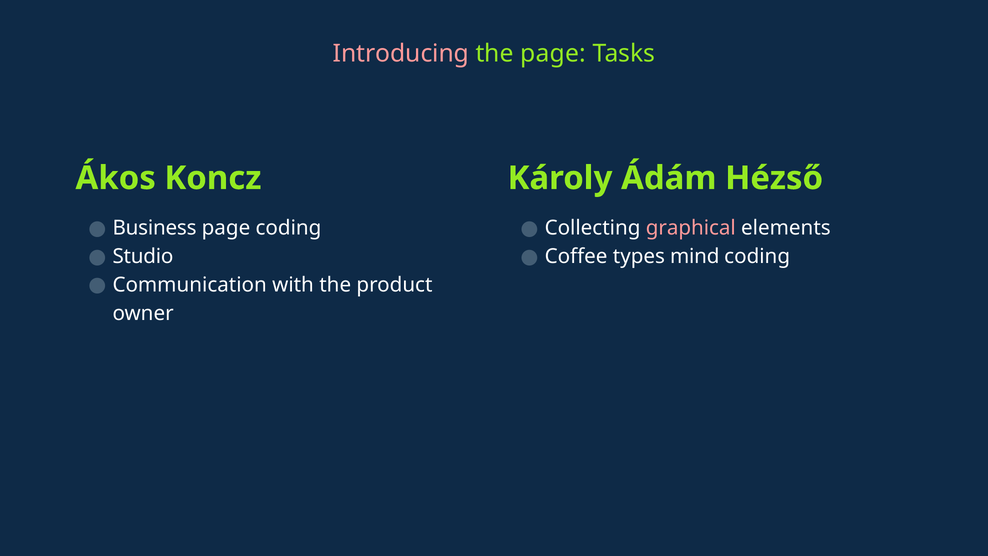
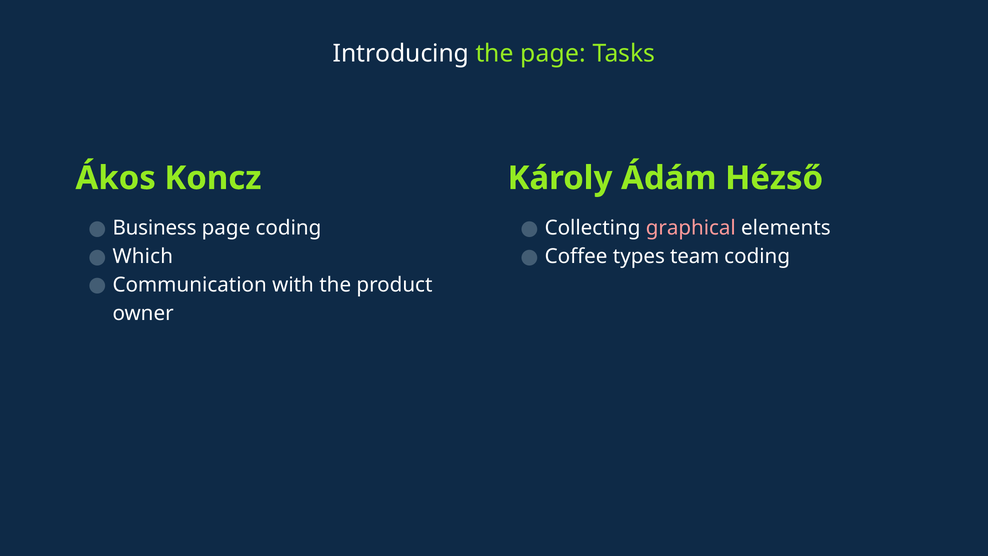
Introducing colour: pink -> white
Studio: Studio -> Which
mind: mind -> team
